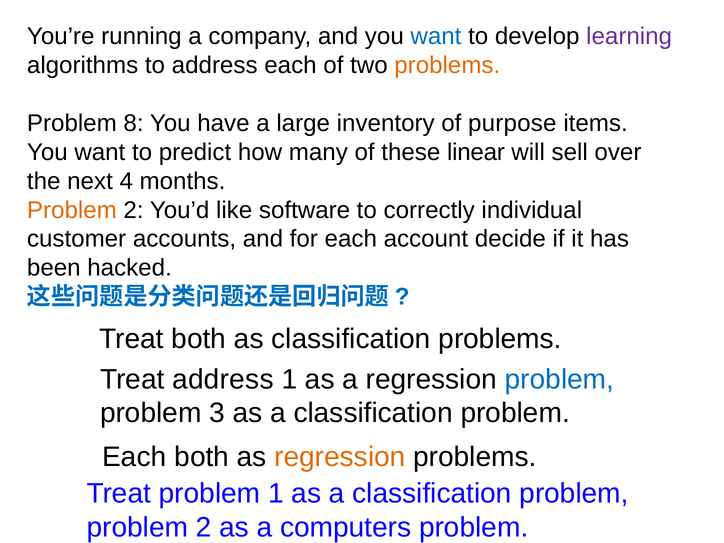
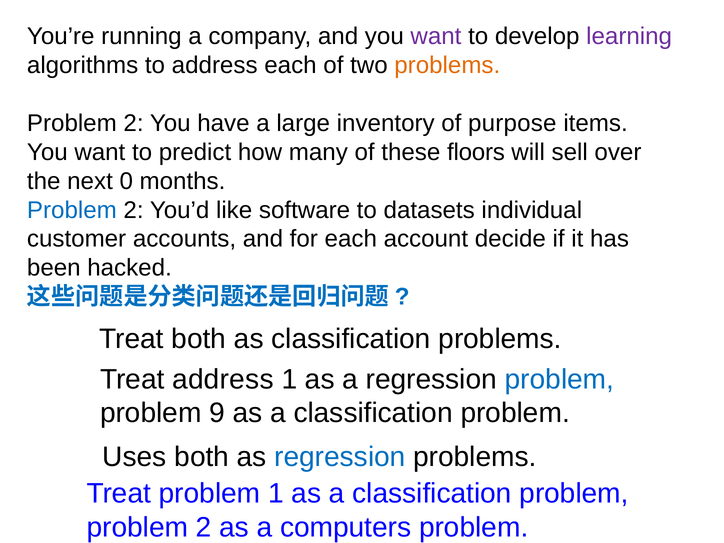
want at (436, 36) colour: blue -> purple
8 at (134, 123): 8 -> 2
linear: linear -> floors
4: 4 -> 0
Problem at (72, 210) colour: orange -> blue
correctly: correctly -> datasets
3: 3 -> 9
Each at (134, 457): Each -> Uses
regression at (340, 457) colour: orange -> blue
